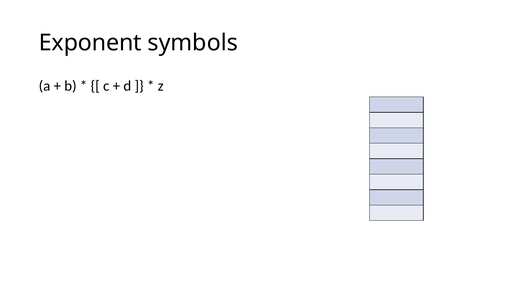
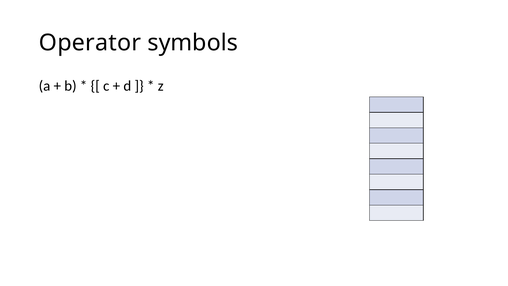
Exponent: Exponent -> Operator
